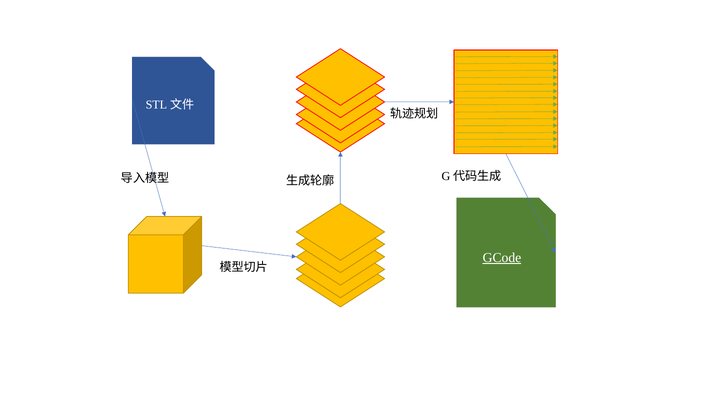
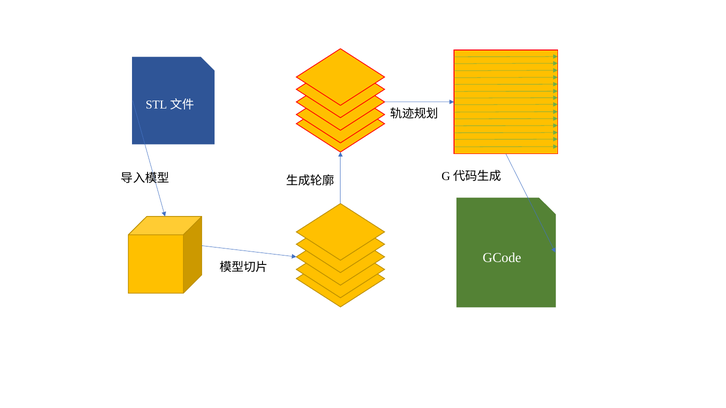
GCode underline: present -> none
